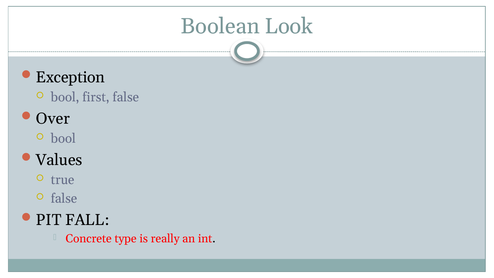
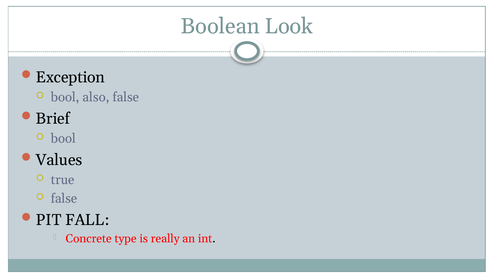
first: first -> also
Over: Over -> Brief
